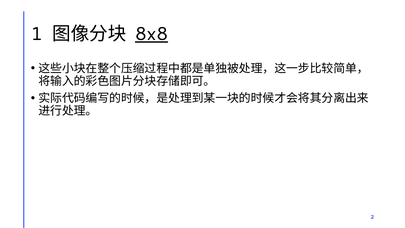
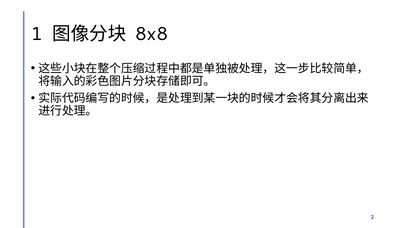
8x8 underline: present -> none
